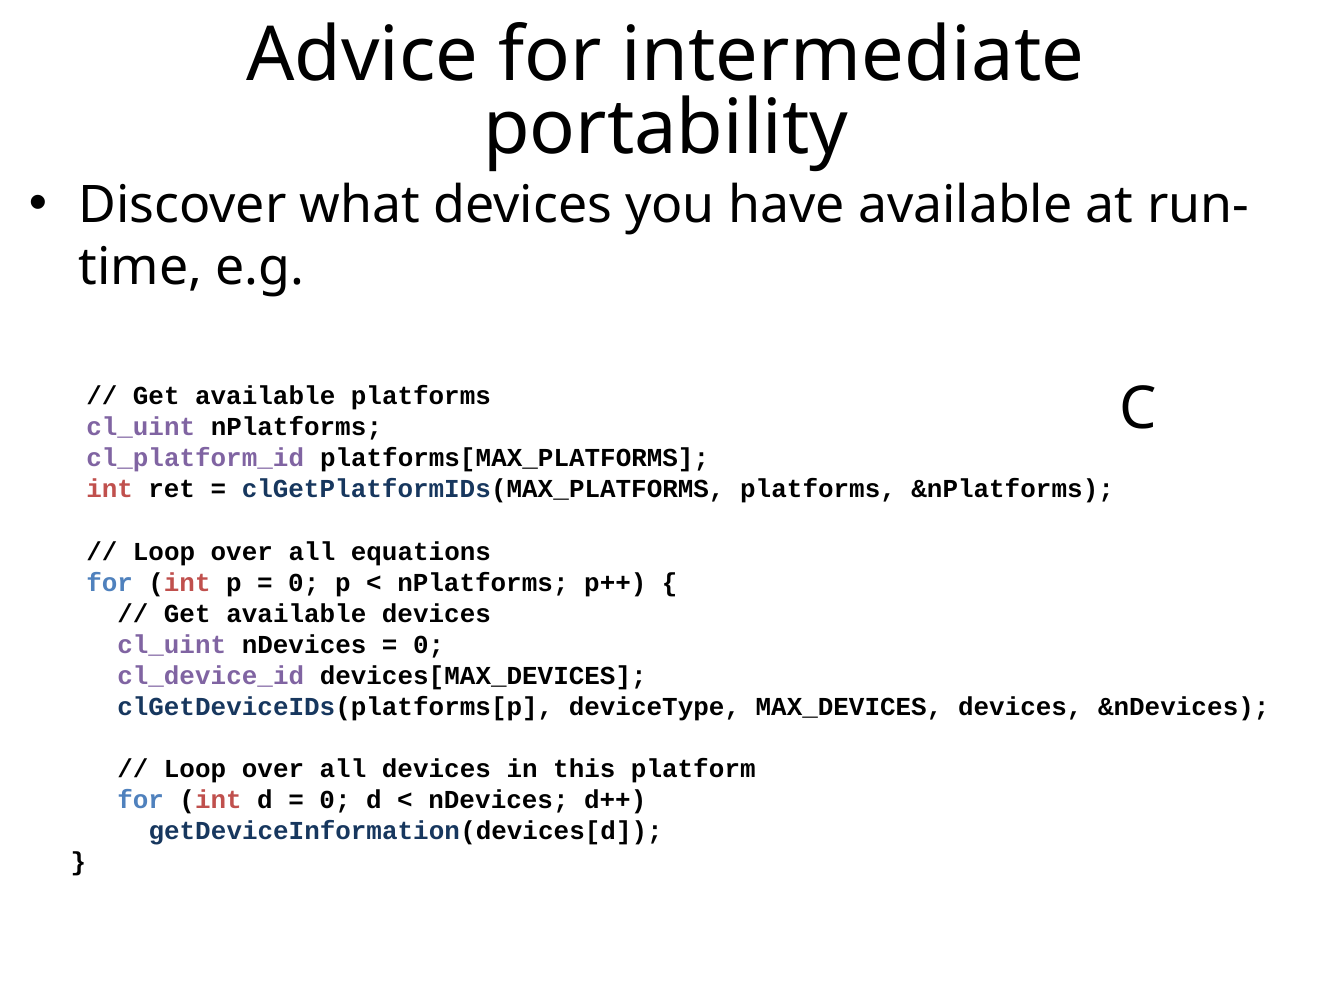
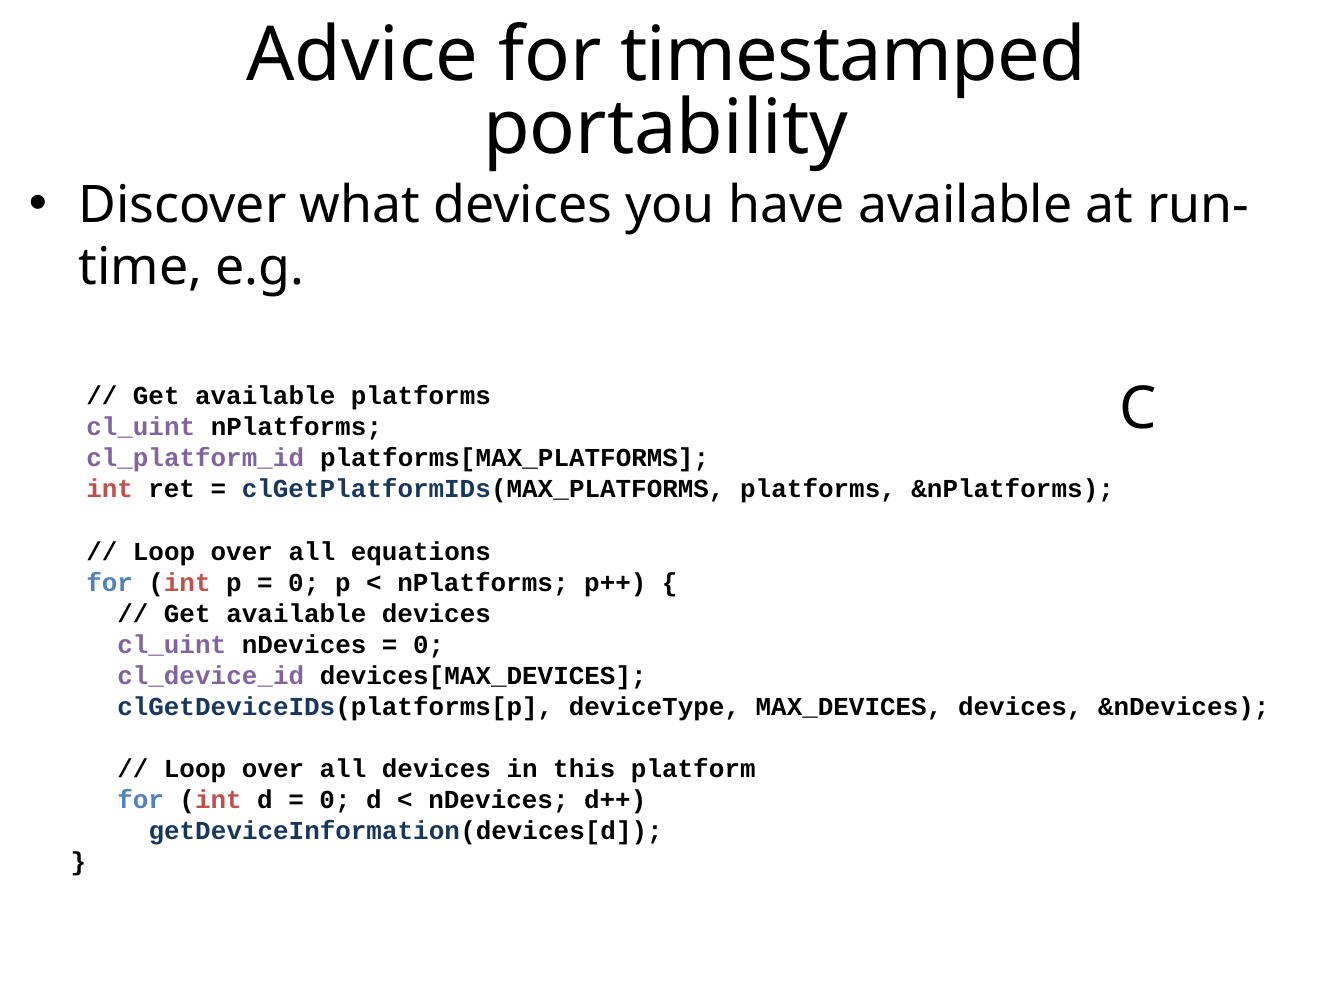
intermediate: intermediate -> timestamped
